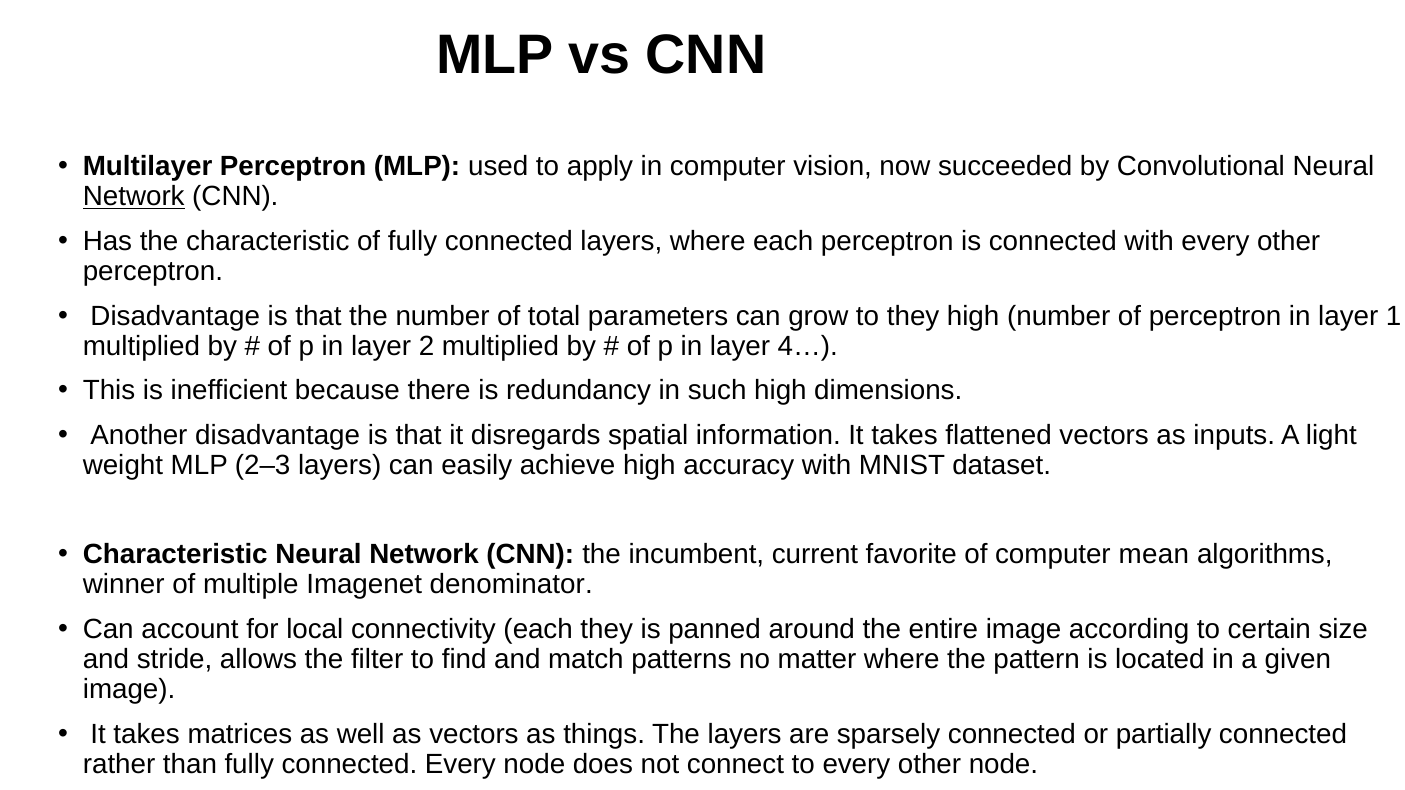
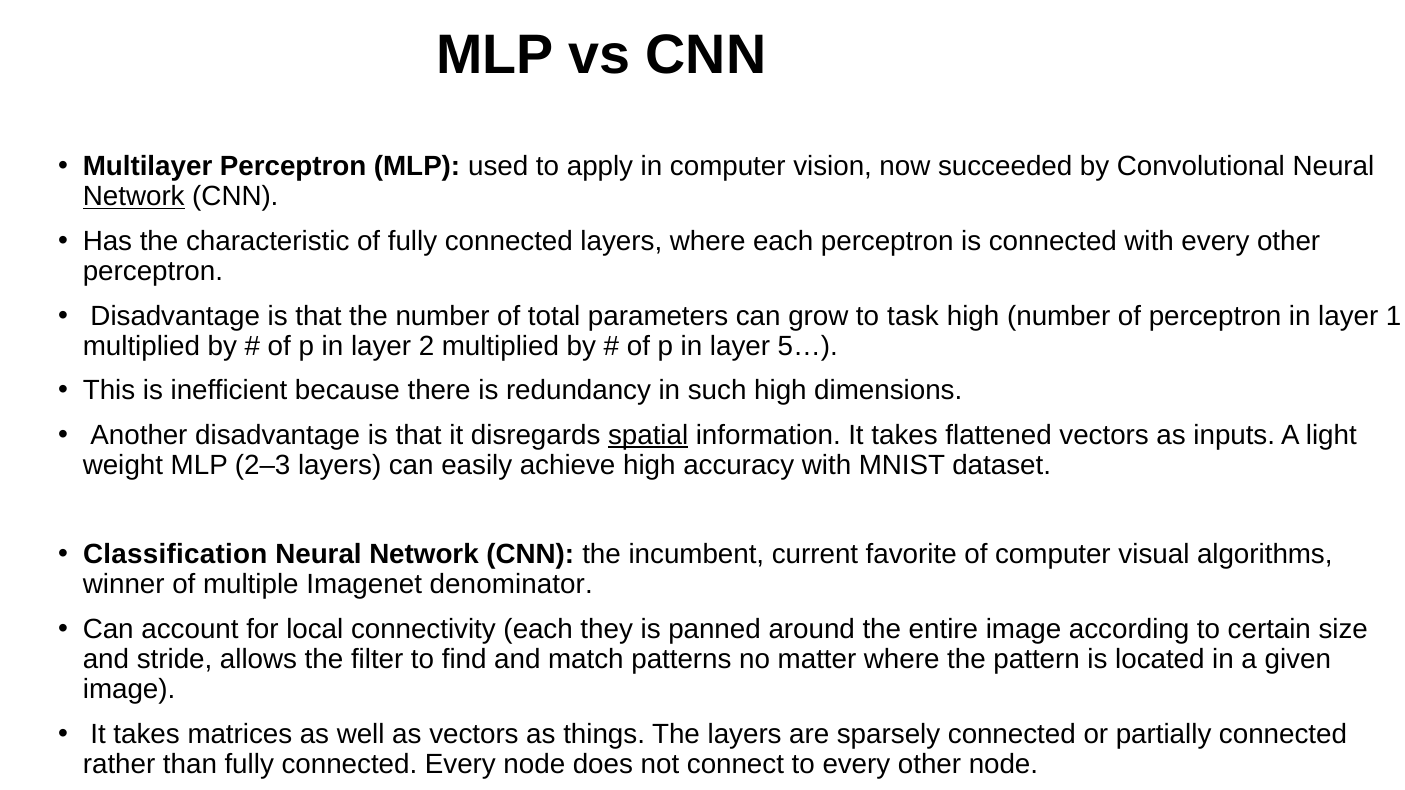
to they: they -> task
4…: 4… -> 5…
spatial underline: none -> present
Characteristic at (175, 555): Characteristic -> Classification
mean: mean -> visual
